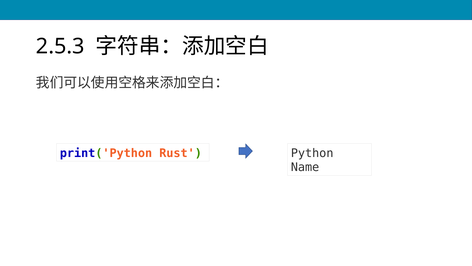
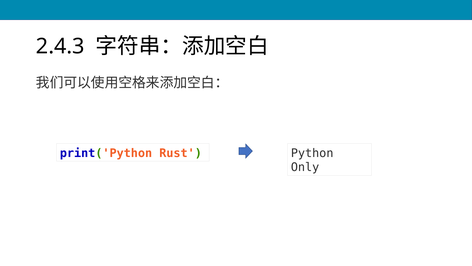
2.5.3: 2.5.3 -> 2.4.3
Name: Name -> Only
